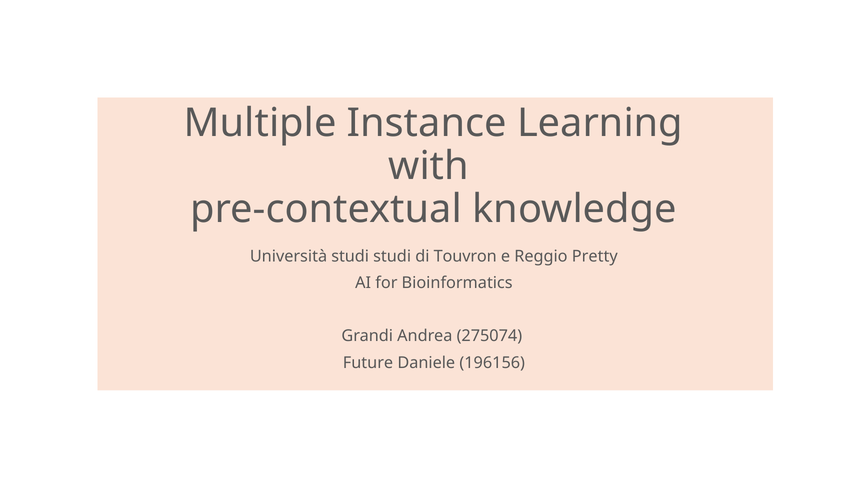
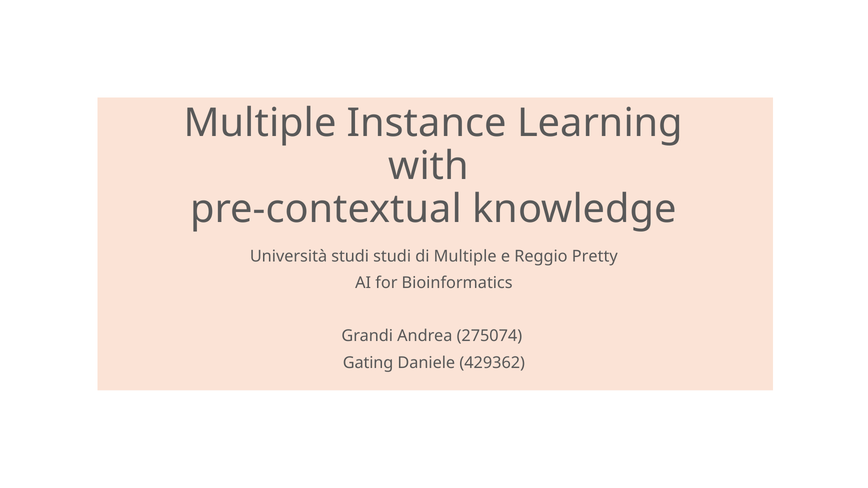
di Touvron: Touvron -> Multiple
Future: Future -> Gating
196156: 196156 -> 429362
